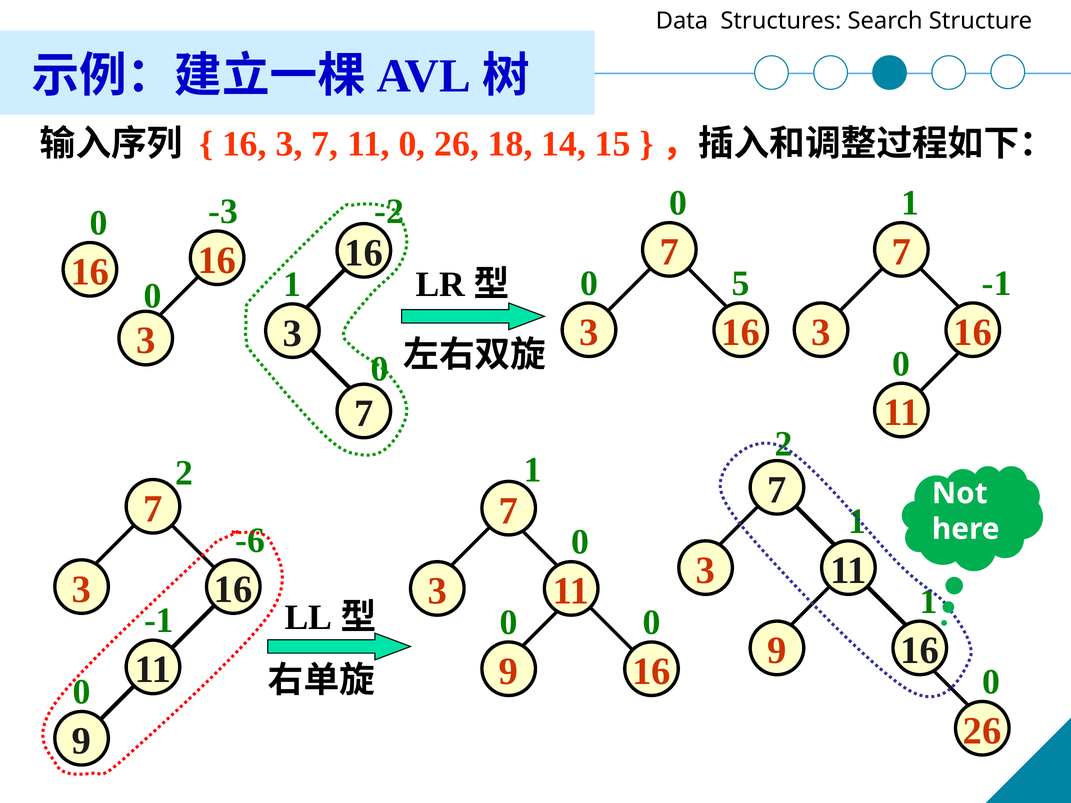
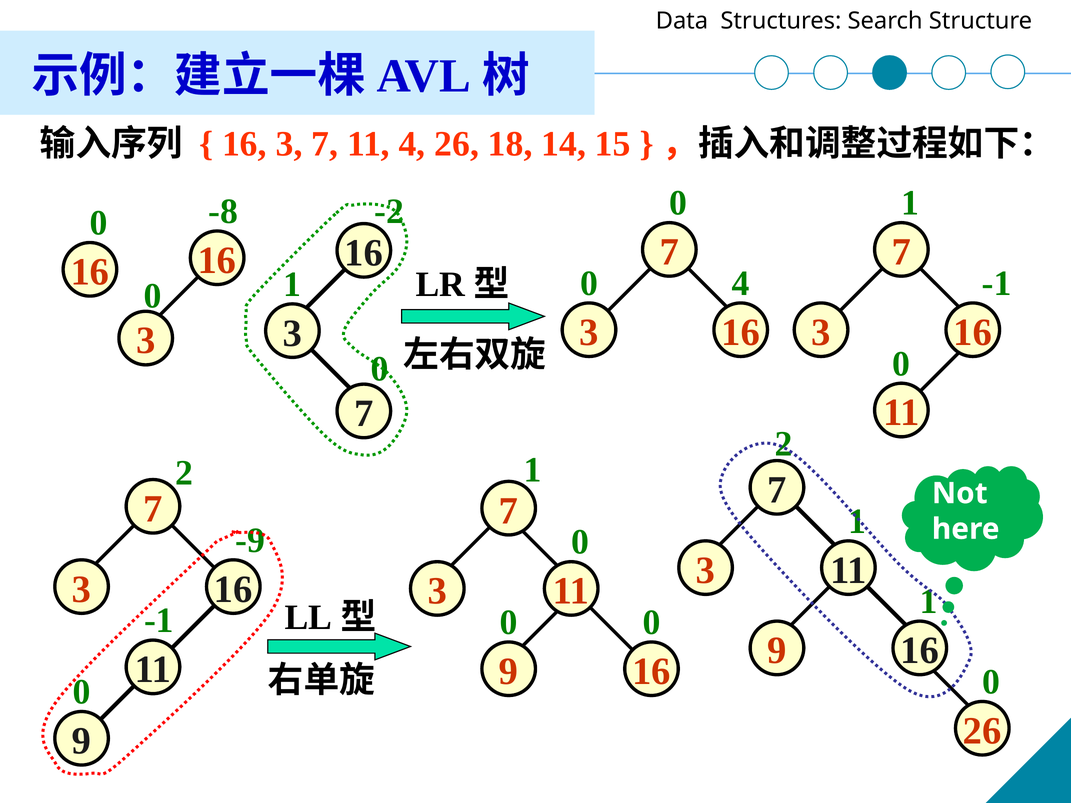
7 11 0: 0 -> 4
-3: -3 -> -8
0 5: 5 -> 4
-6: -6 -> -9
